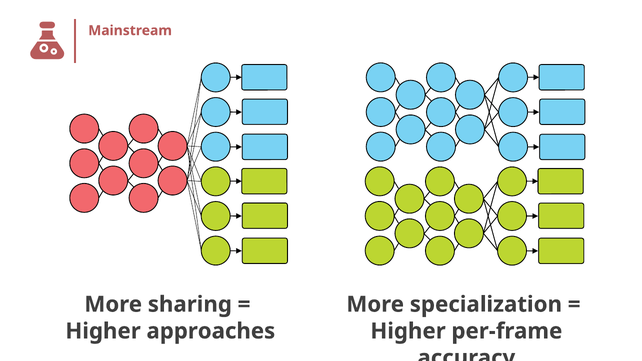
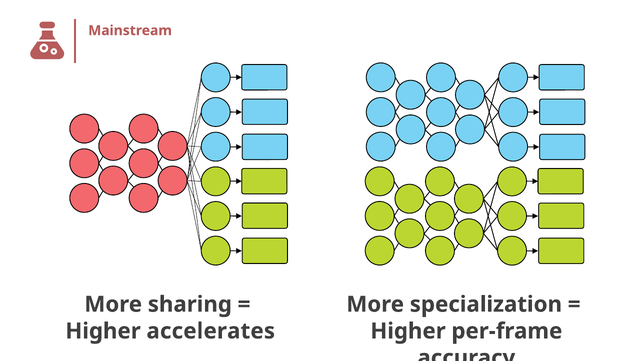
approaches: approaches -> accelerates
